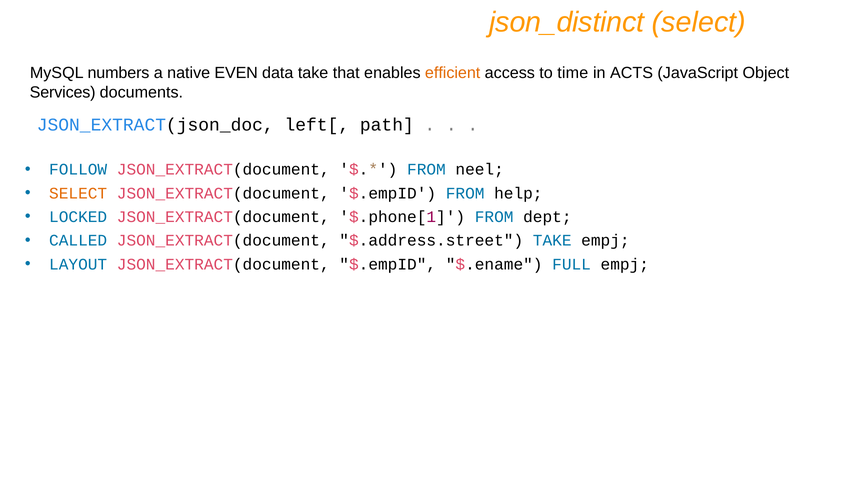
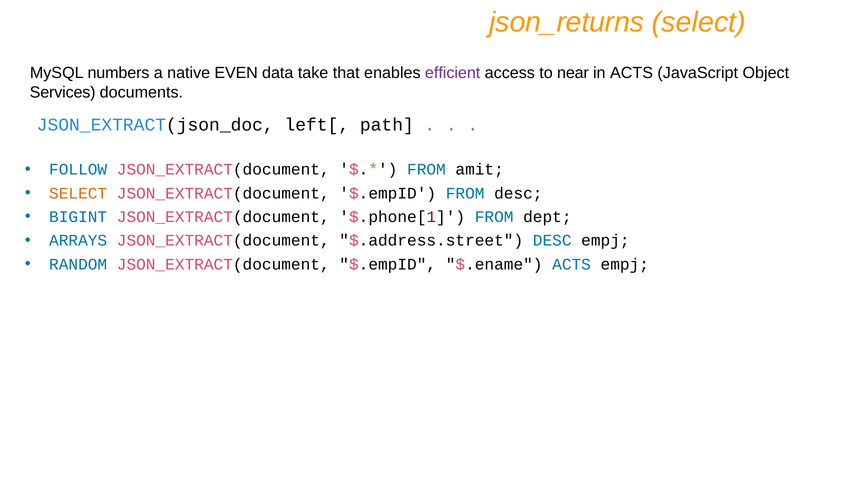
json_distinct: json_distinct -> json_returns
efficient colour: orange -> purple
time: time -> near
neel: neel -> amit
FROM help: help -> desc
LOCKED: LOCKED -> BIGINT
CALLED: CALLED -> ARRAYS
$.address.street TAKE: TAKE -> DESC
LAYOUT: LAYOUT -> RANDOM
$.ename FULL: FULL -> ACTS
